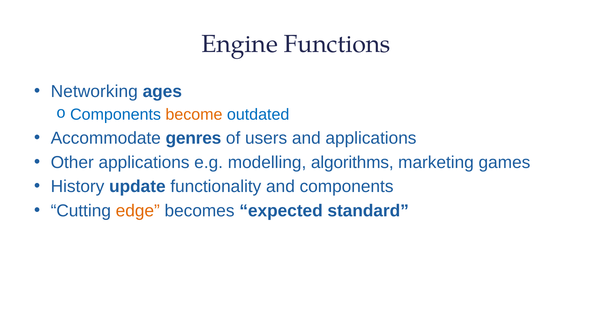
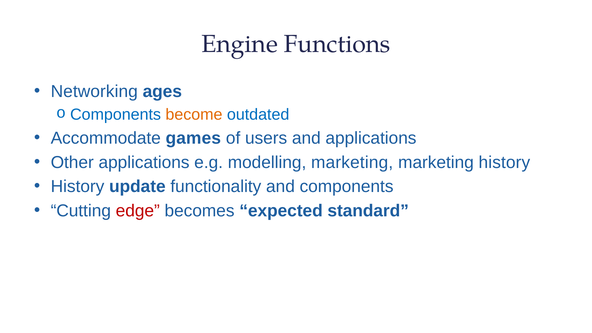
genres: genres -> games
modelling algorithms: algorithms -> marketing
marketing games: games -> history
edge colour: orange -> red
